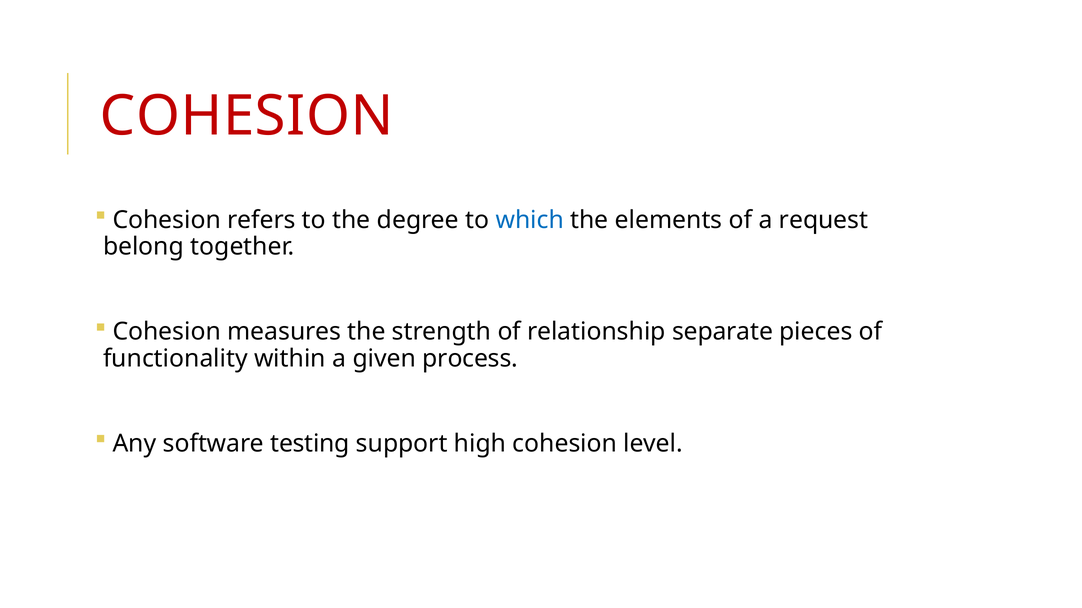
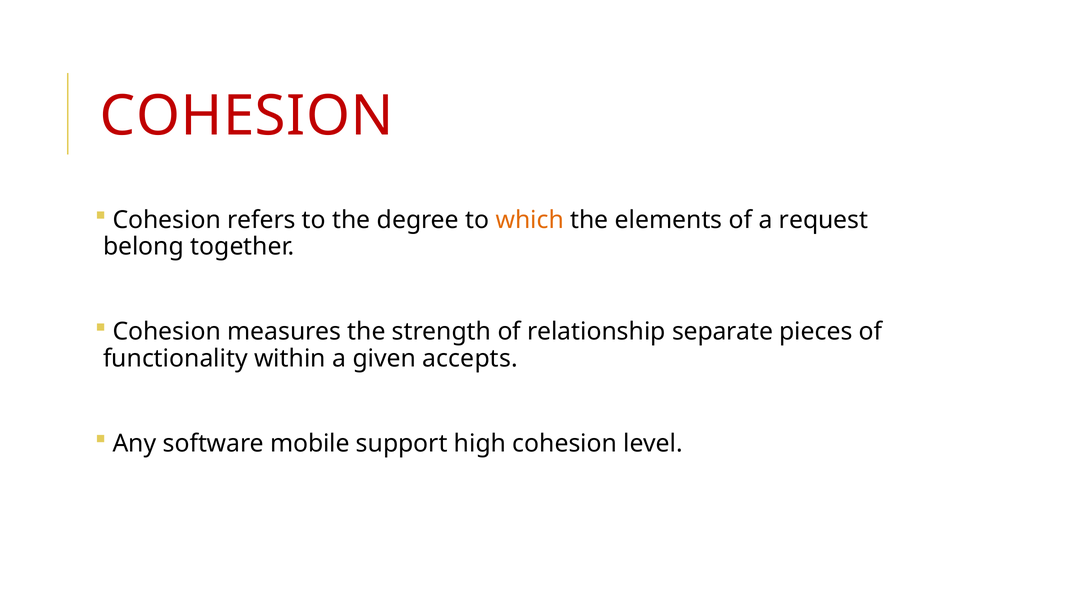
which colour: blue -> orange
process: process -> accepts
testing: testing -> mobile
